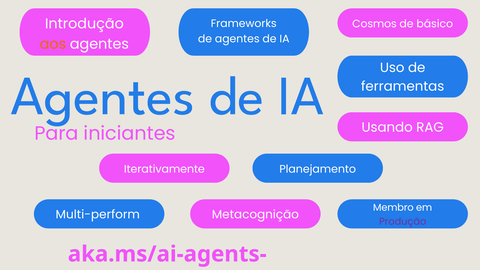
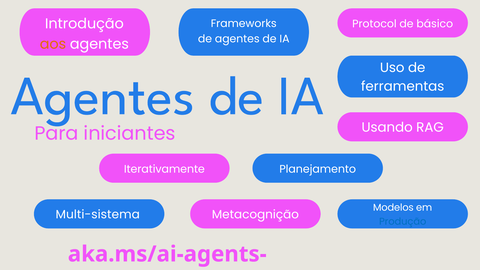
Cosmos: Cosmos -> Protocol
Membro: Membro -> Modelos
Multi-perform: Multi-perform -> Multi-sistema
Produção colour: purple -> blue
